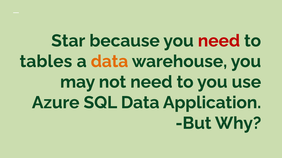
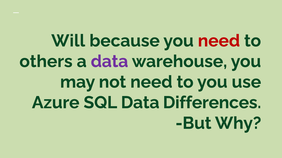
Star: Star -> Will
tables: tables -> others
data at (109, 62) colour: orange -> purple
Application: Application -> Differences
